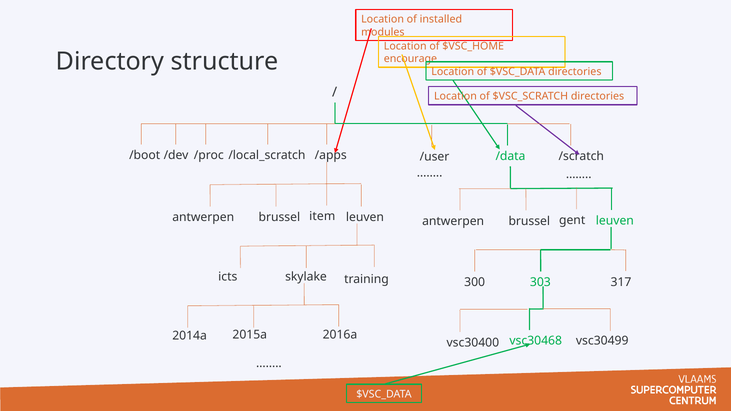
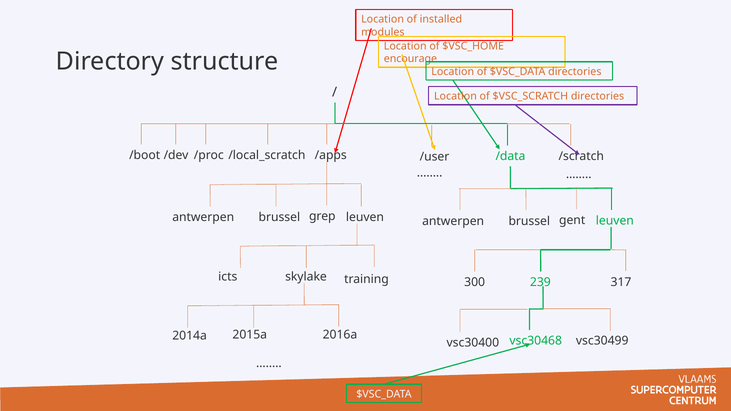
item: item -> grep
303: 303 -> 239
